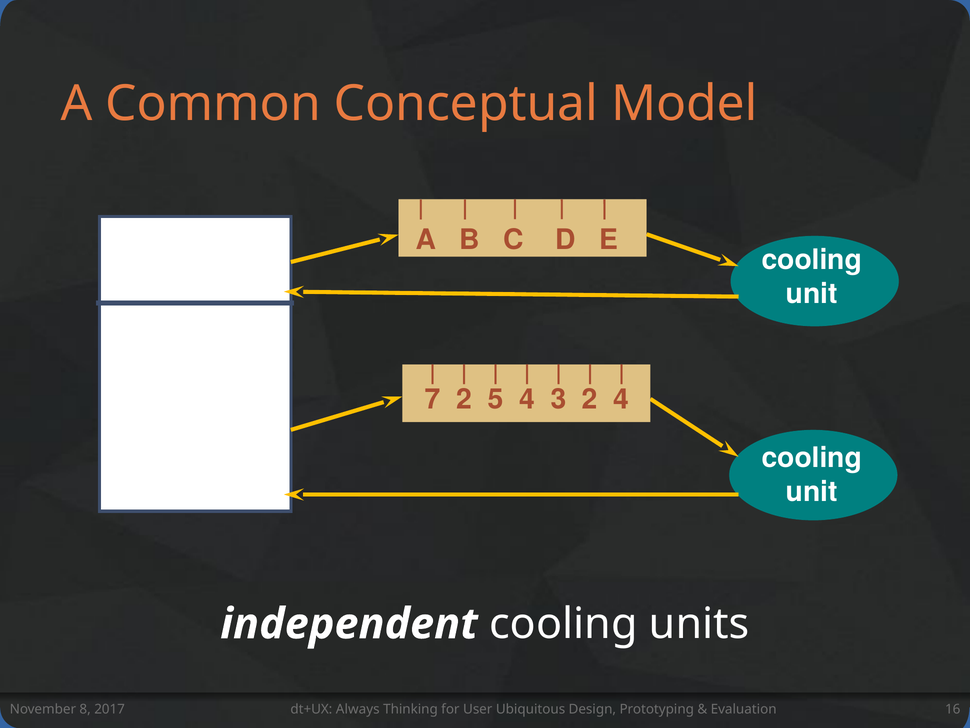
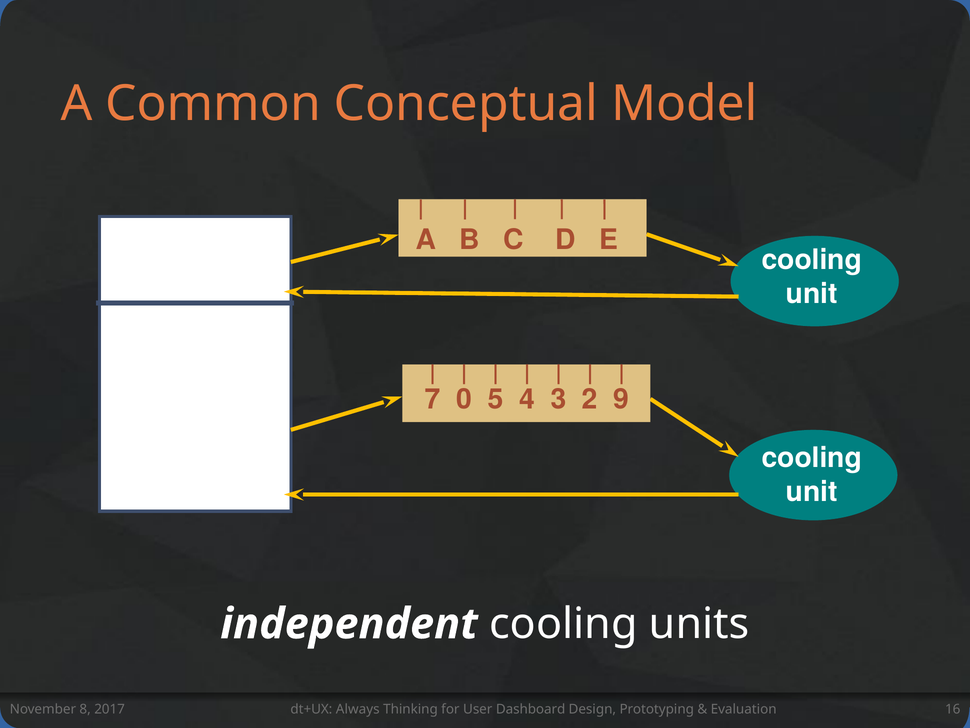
7 2: 2 -> 0
2 4: 4 -> 9
Ubiquitous: Ubiquitous -> Dashboard
